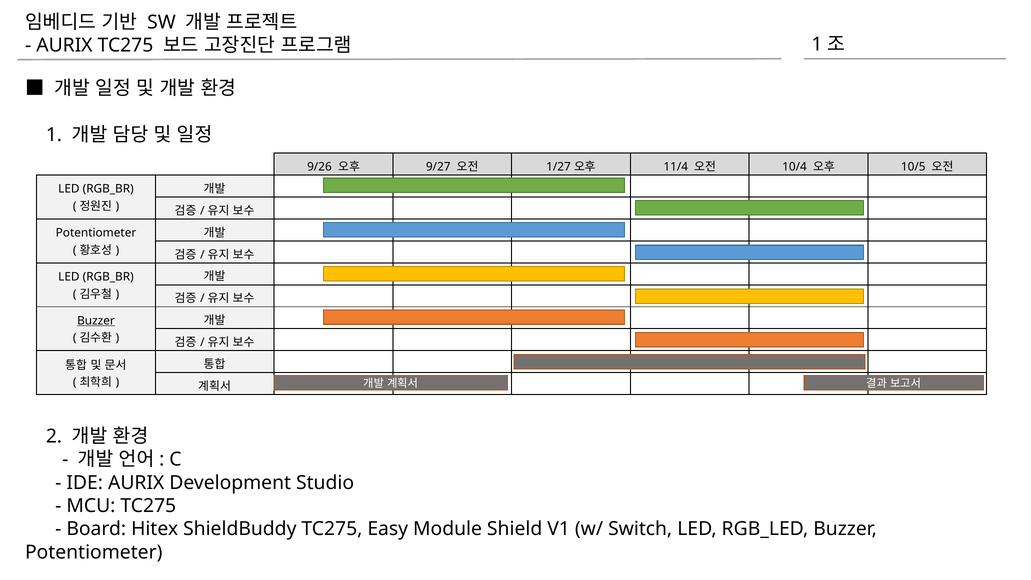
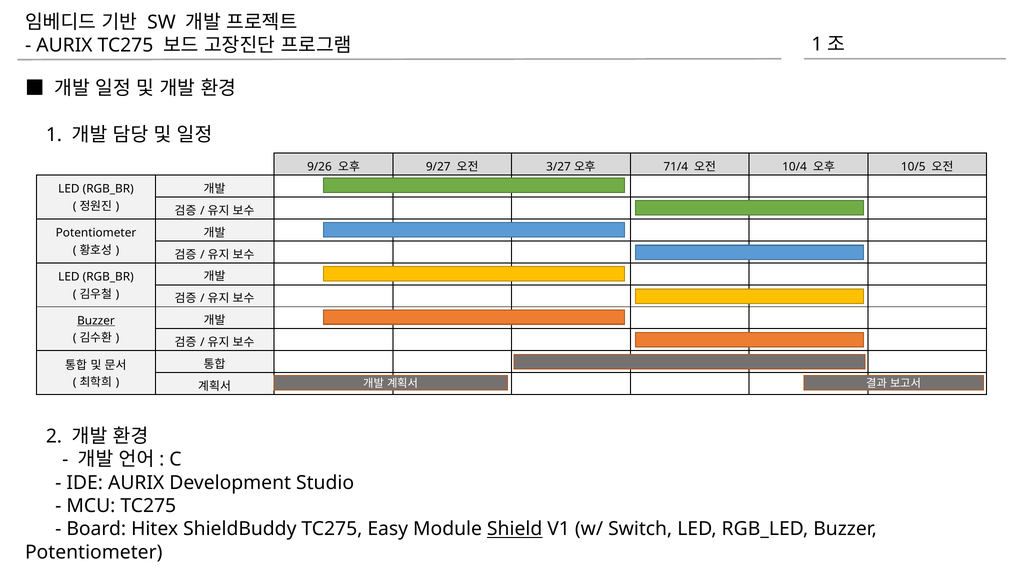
1/27: 1/27 -> 3/27
11/4: 11/4 -> 71/4
Shield underline: none -> present
